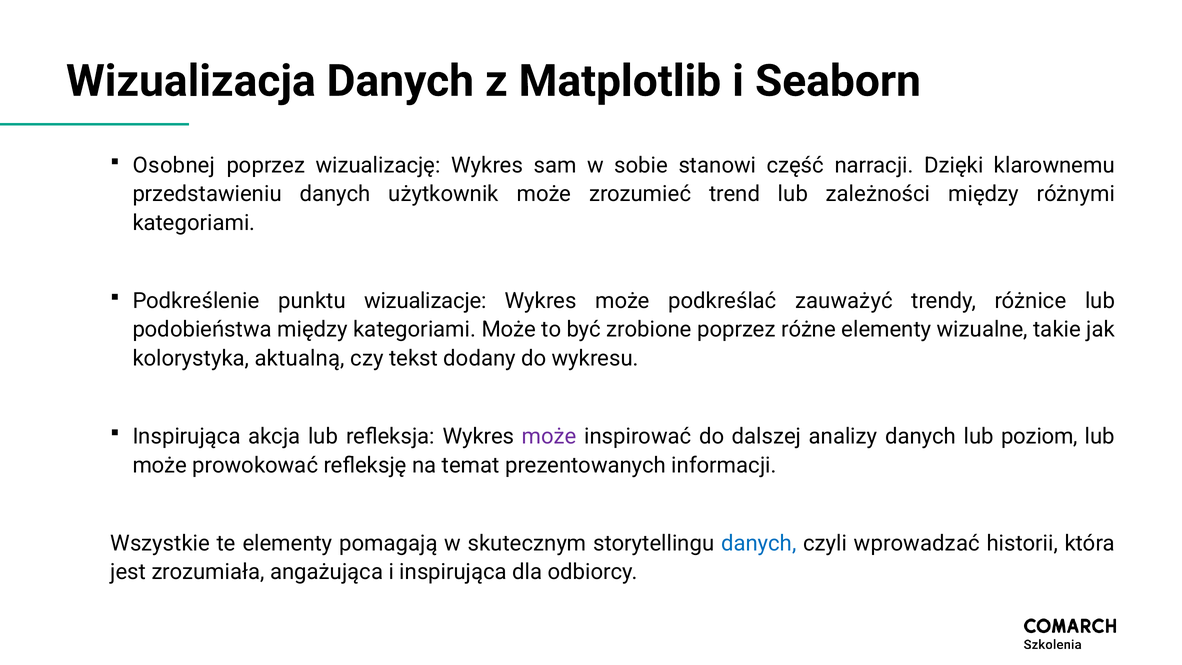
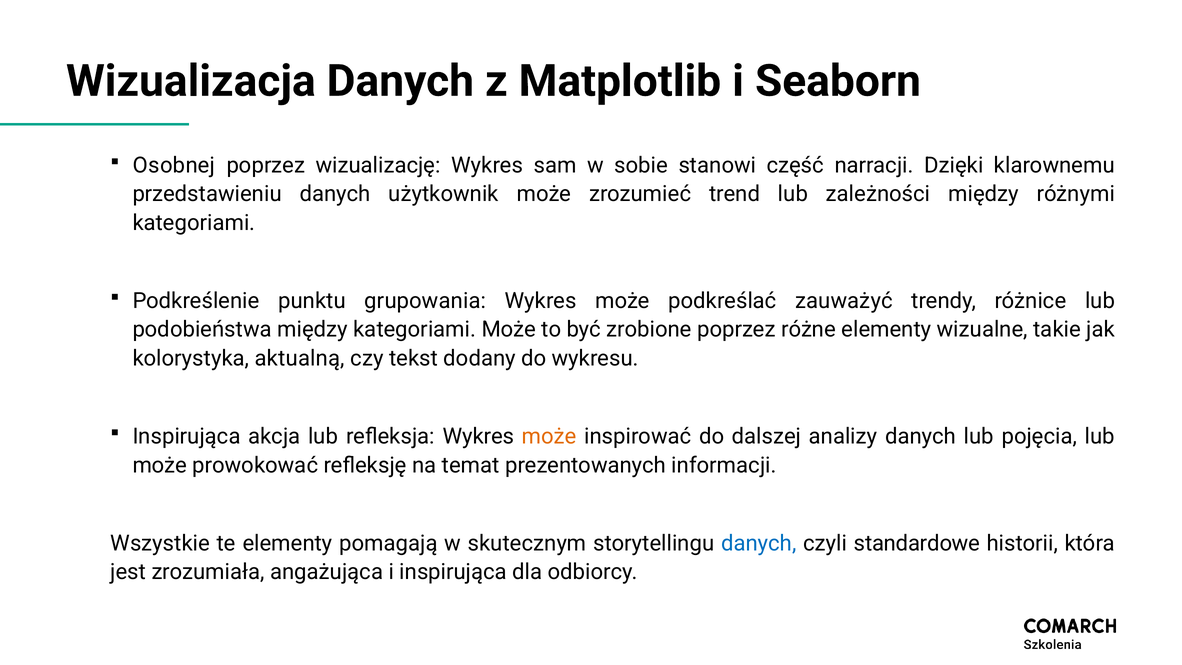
wizualizacje: wizualizacje -> grupowania
może at (549, 436) colour: purple -> orange
poziom: poziom -> pojęcia
wprowadzać: wprowadzać -> standardowe
